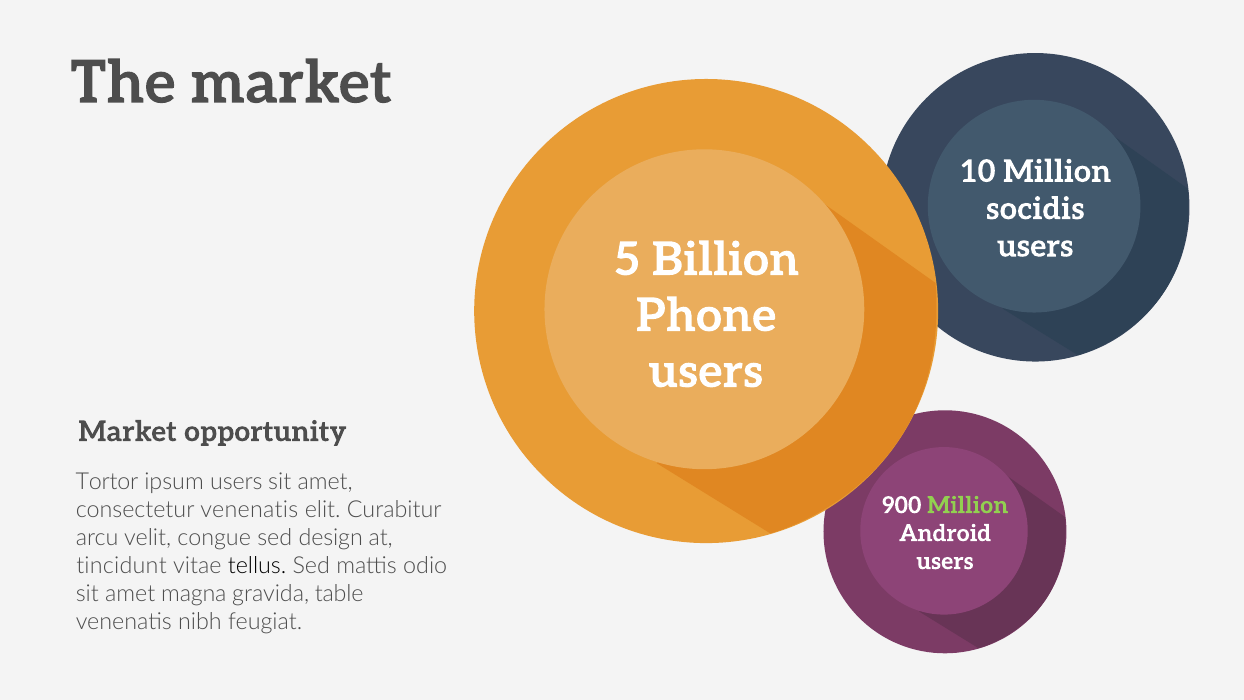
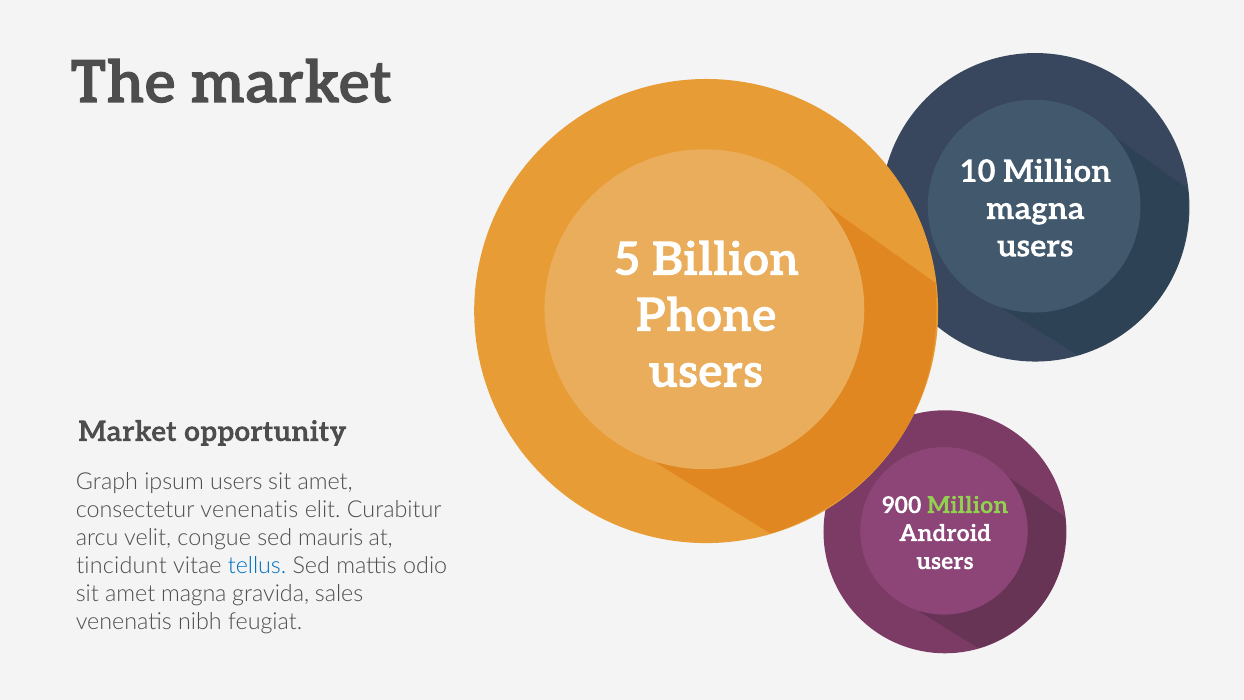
socidis at (1035, 209): socidis -> magna
Tortor: Tortor -> Graph
design: design -> mauris
tellus colour: black -> blue
table: table -> sales
